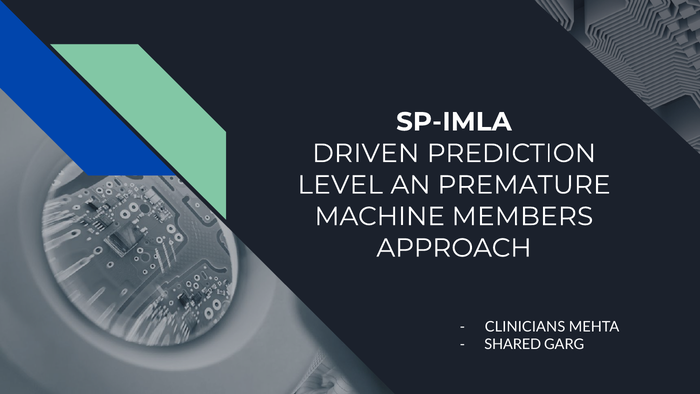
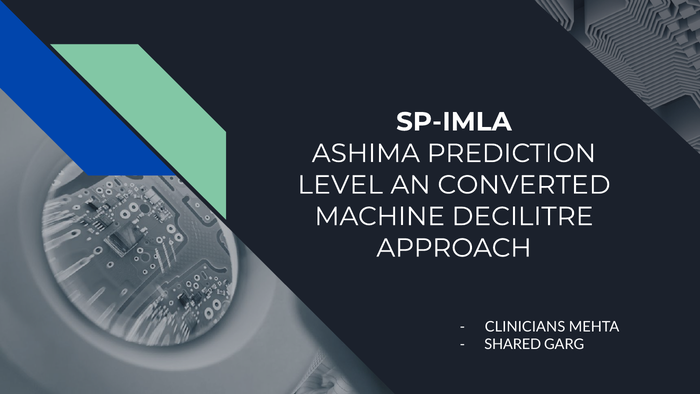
DRIVEN: DRIVEN -> ASHIMA
PREMATURE: PREMATURE -> CONVERTED
MEMBERS: MEMBERS -> DECILITRE
